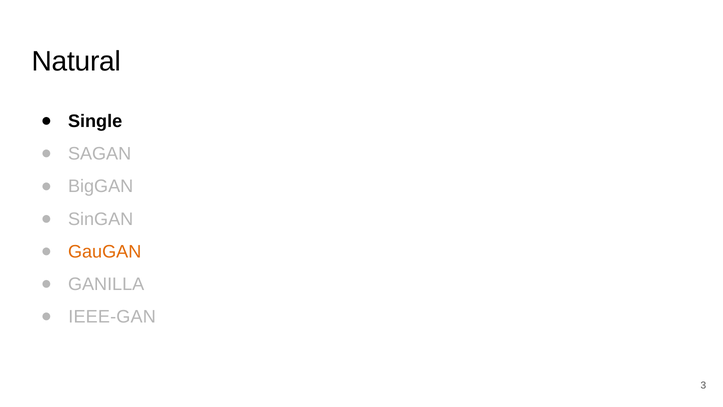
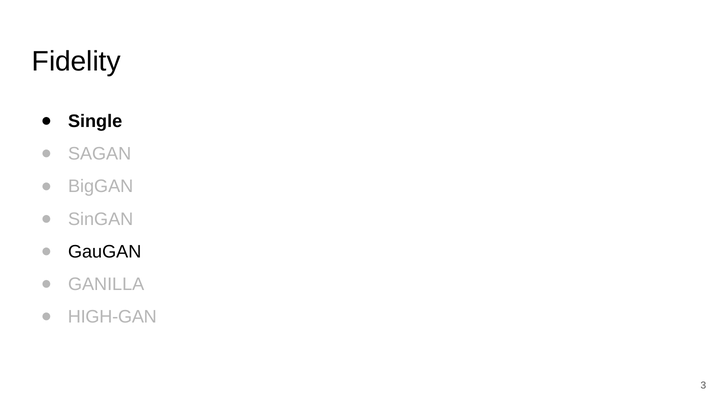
Natural: Natural -> Fidelity
GauGAN colour: orange -> black
IEEE-GAN: IEEE-GAN -> HIGH-GAN
